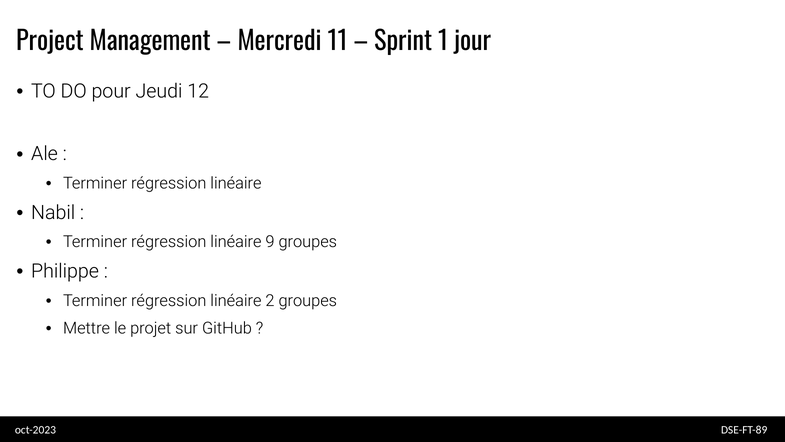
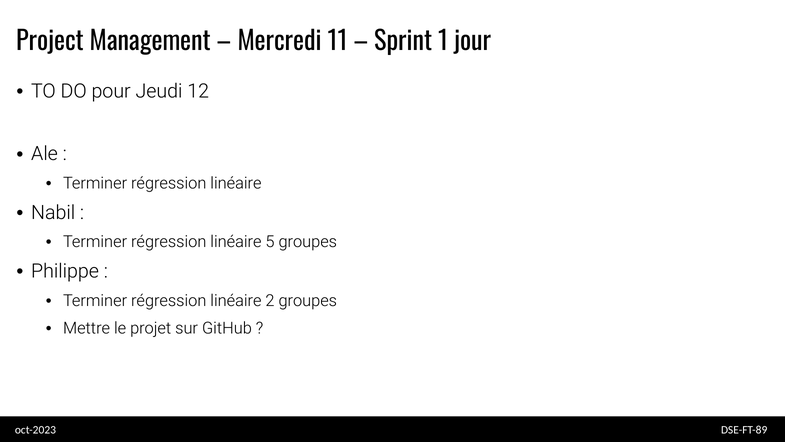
9: 9 -> 5
